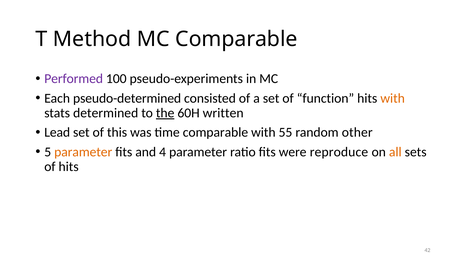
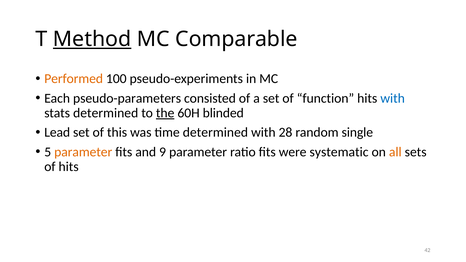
Method underline: none -> present
Performed colour: purple -> orange
pseudo-determined: pseudo-determined -> pseudo-parameters
with at (393, 98) colour: orange -> blue
written: written -> blinded
time comparable: comparable -> determined
55: 55 -> 28
other: other -> single
4: 4 -> 9
reproduce: reproduce -> systematic
